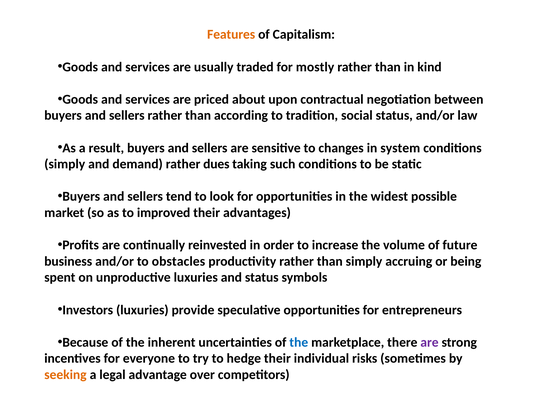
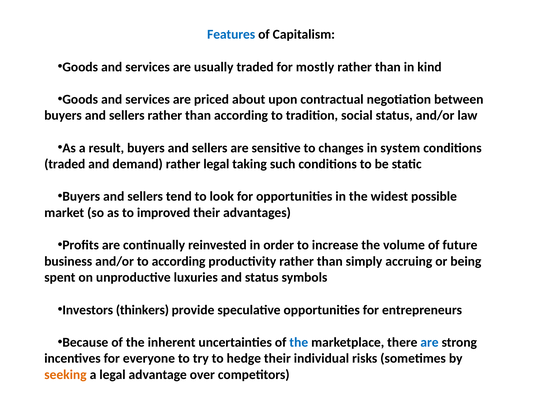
Features colour: orange -> blue
simply at (65, 164): simply -> traded
rather dues: dues -> legal
to obstacles: obstacles -> according
Investors luxuries: luxuries -> thinkers
are at (429, 342) colour: purple -> blue
